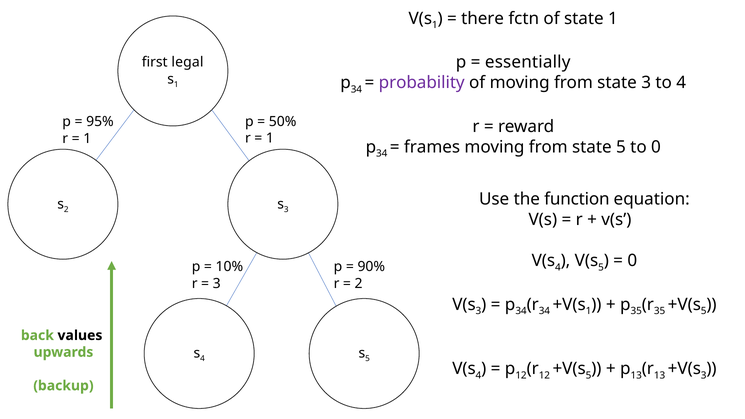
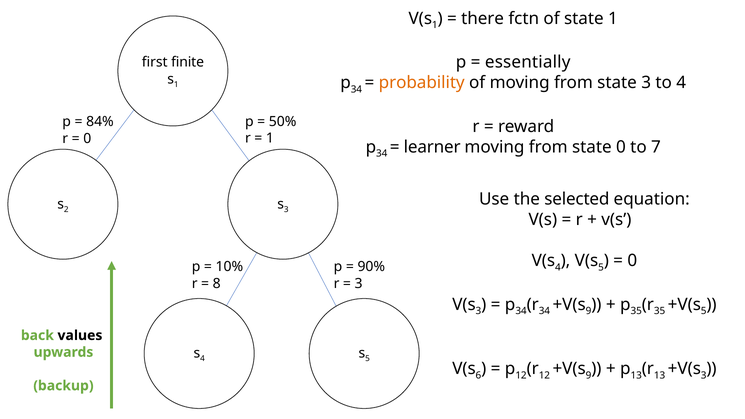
legal: legal -> finite
probability colour: purple -> orange
95%: 95% -> 84%
1 at (87, 139): 1 -> 0
frames: frames -> learner
state 5: 5 -> 0
to 0: 0 -> 7
function: function -> selected
3 at (217, 284): 3 -> 8
2 at (359, 284): 2 -> 3
1 at (589, 311): 1 -> 9
4 at (478, 375): 4 -> 6
5 at (589, 375): 5 -> 9
